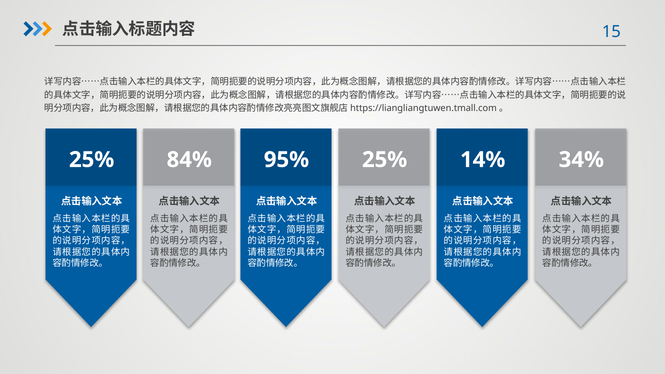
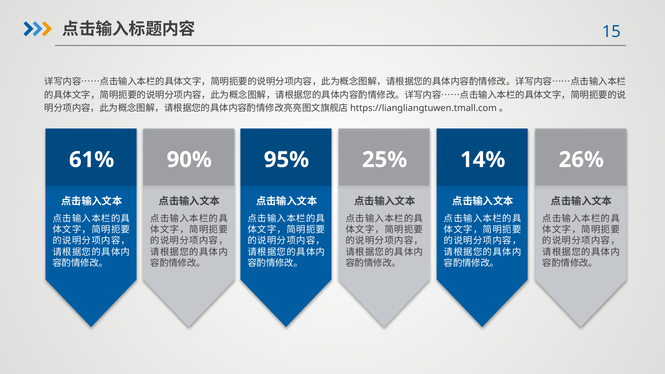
25% at (92, 160): 25% -> 61%
84%: 84% -> 90%
34%: 34% -> 26%
